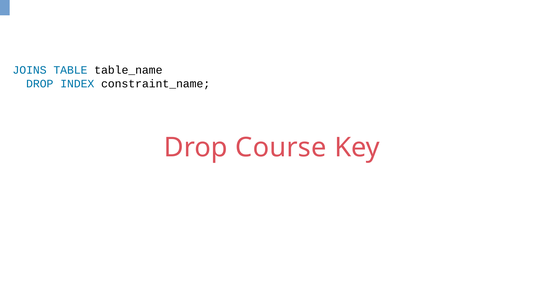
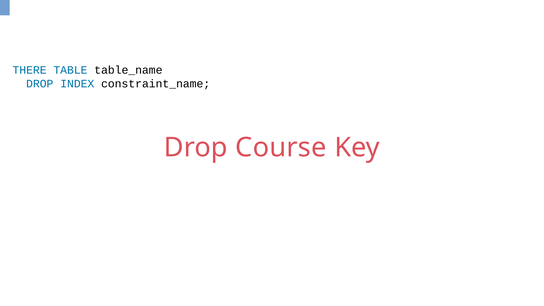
JOINS: JOINS -> THERE
